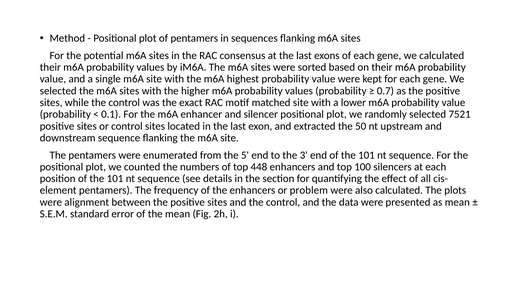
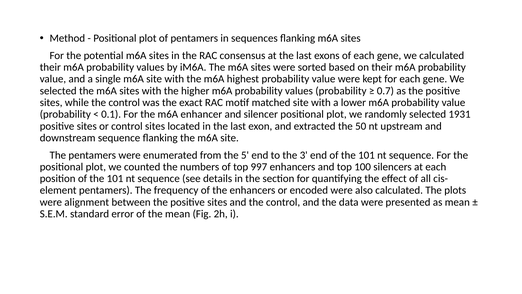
7521: 7521 -> 1931
448: 448 -> 997
problem: problem -> encoded
